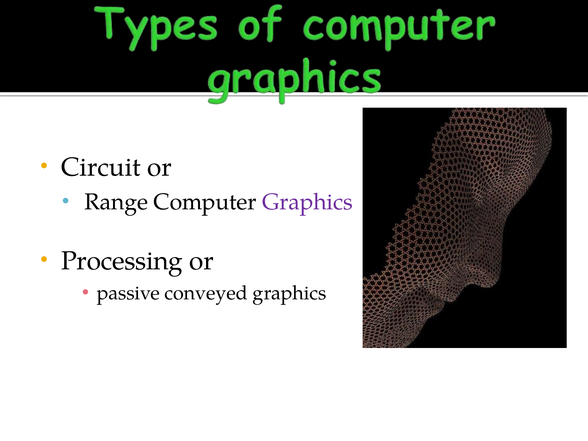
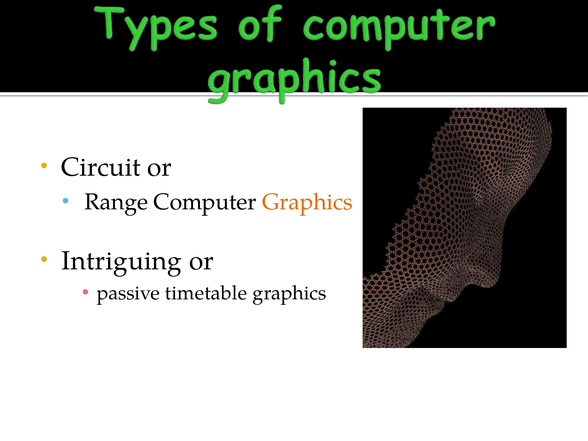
Graphics at (307, 202) colour: purple -> orange
Processing: Processing -> Intriguing
conveyed: conveyed -> timetable
